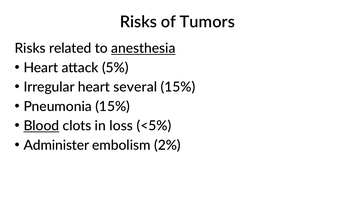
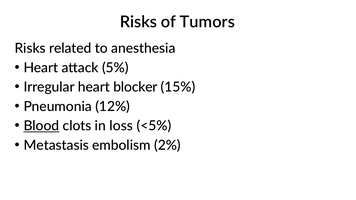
anesthesia underline: present -> none
several: several -> blocker
Pneumonia 15%: 15% -> 12%
Administer: Administer -> Metastasis
